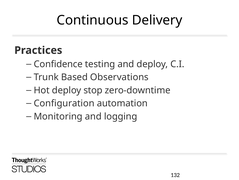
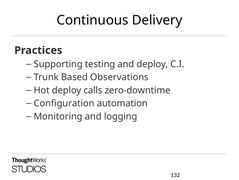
Confidence: Confidence -> Supporting
stop: stop -> calls
